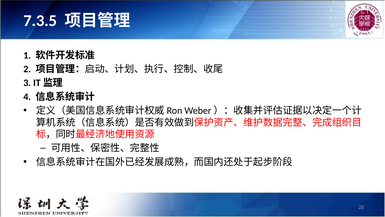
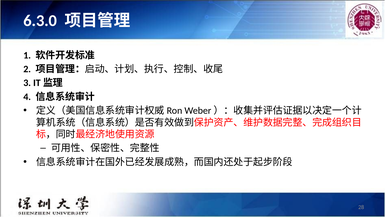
7.3.5: 7.3.5 -> 6.3.0
